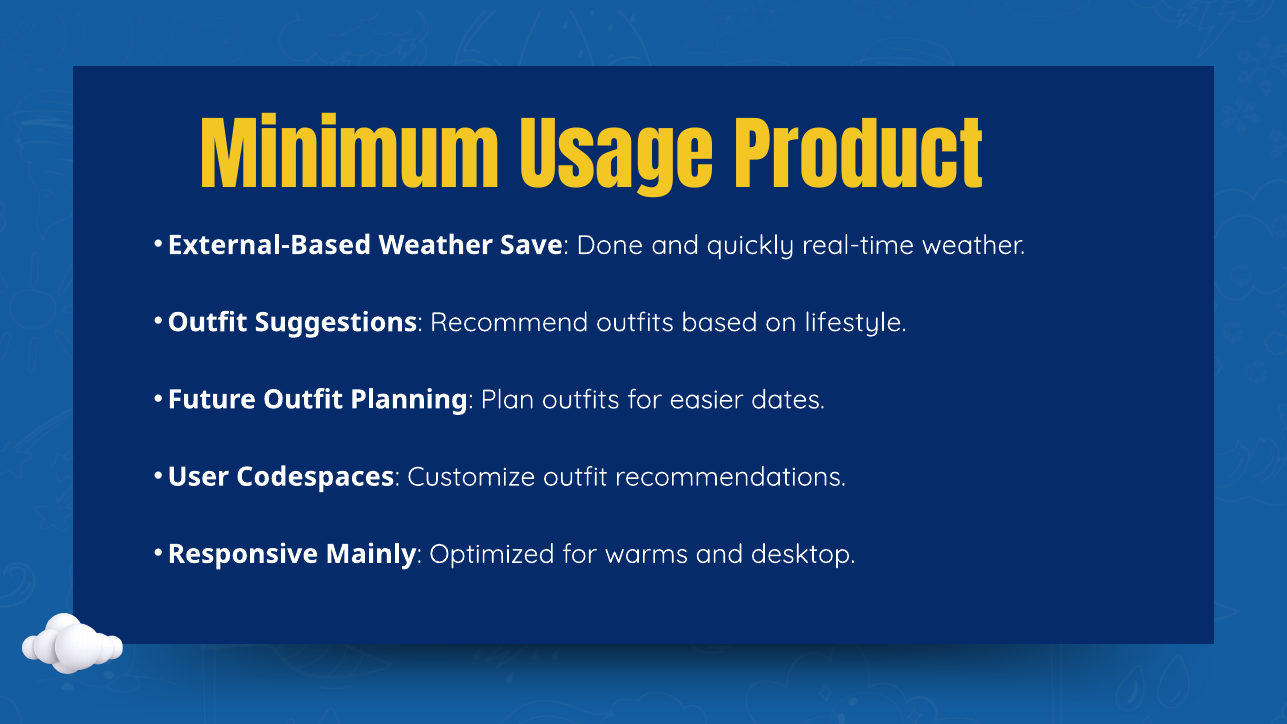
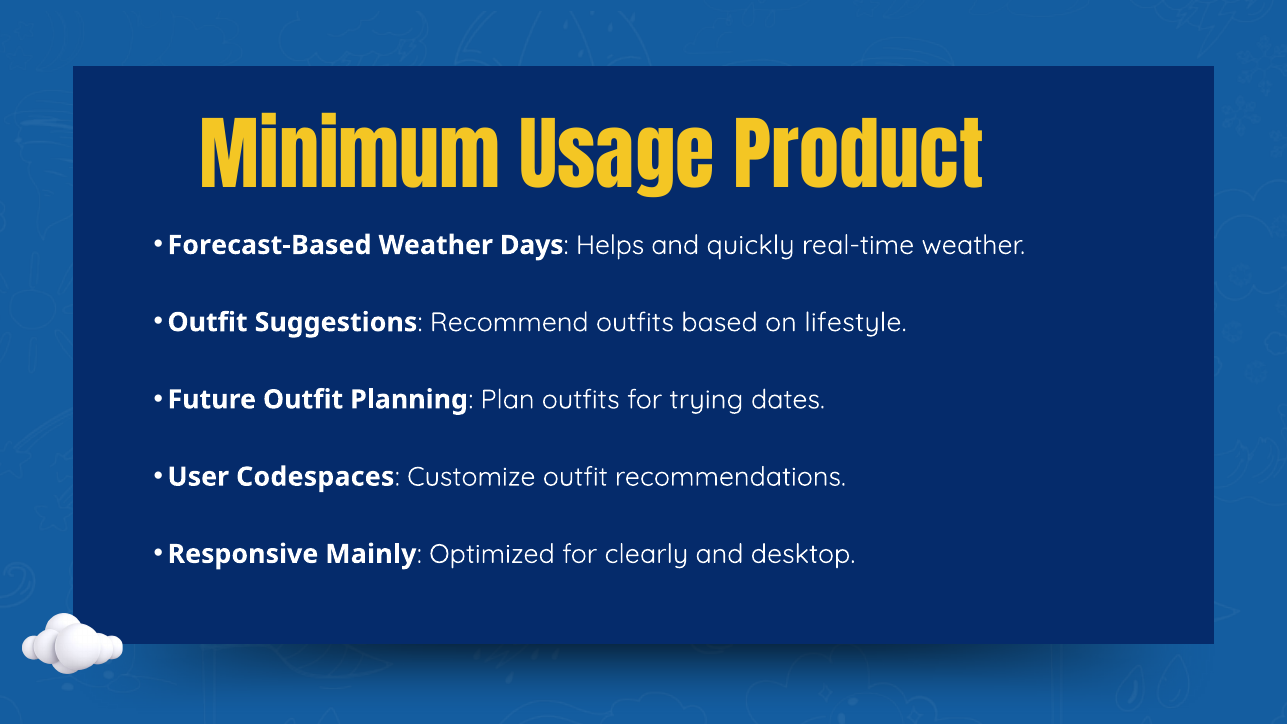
External-Based: External-Based -> Forecast-Based
Save: Save -> Days
Done: Done -> Helps
easier: easier -> trying
warms: warms -> clearly
